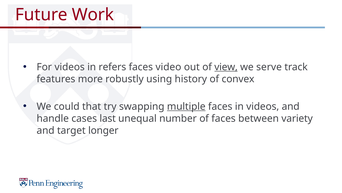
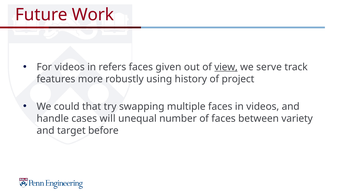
video: video -> given
convex: convex -> project
multiple underline: present -> none
last: last -> will
longer: longer -> before
